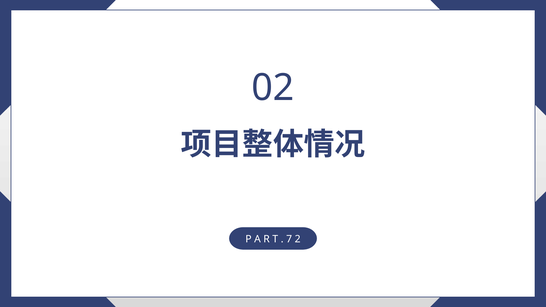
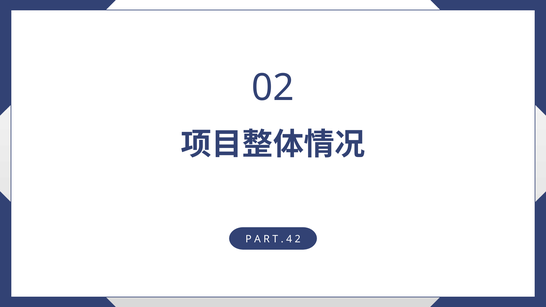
7: 7 -> 4
